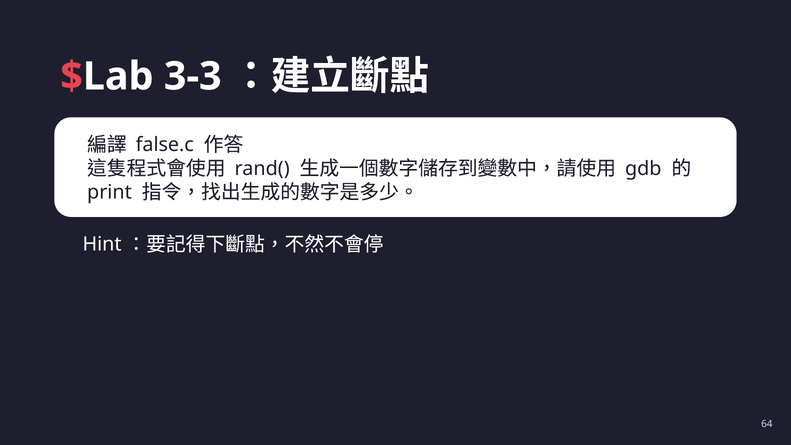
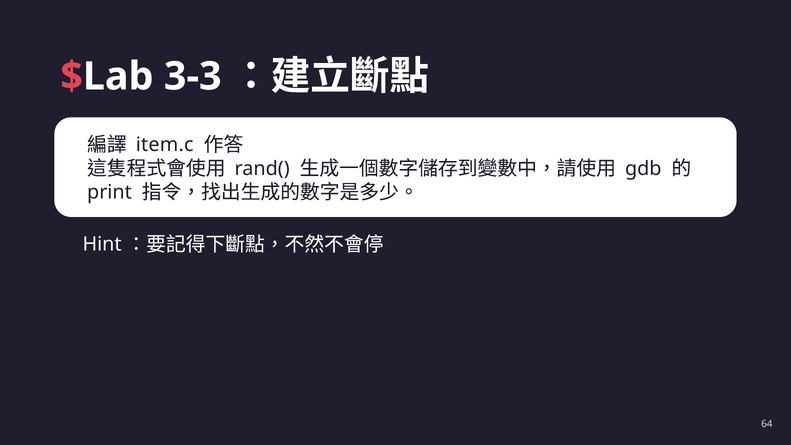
false.c: false.c -> item.c
